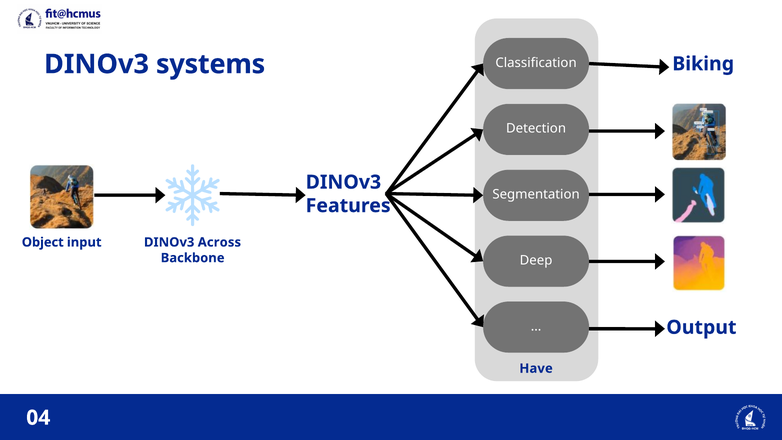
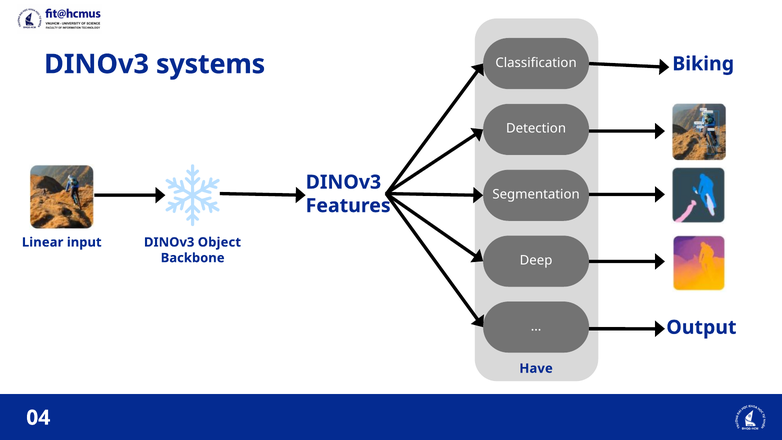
Object: Object -> Linear
Across: Across -> Object
